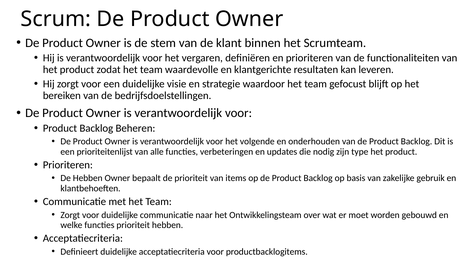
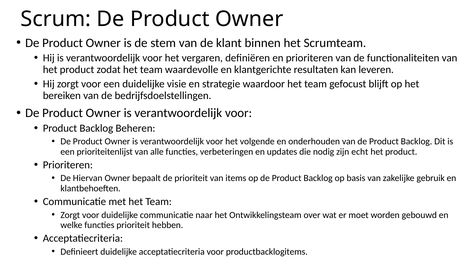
type: type -> echt
De Hebben: Hebben -> Hiervan
